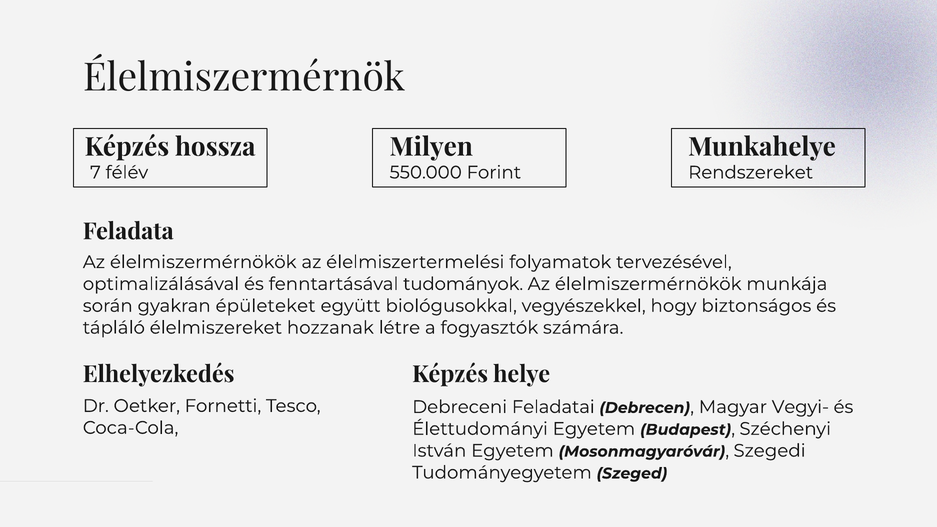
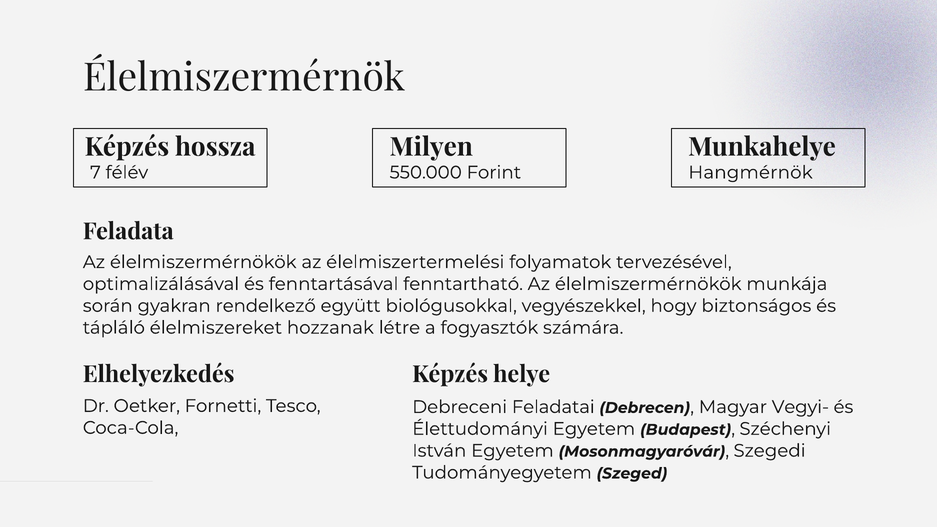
Rendszereket: Rendszereket -> Hangmérnök
tudományok: tudományok -> fenntartható
épületeket: épületeket -> rendelkező
